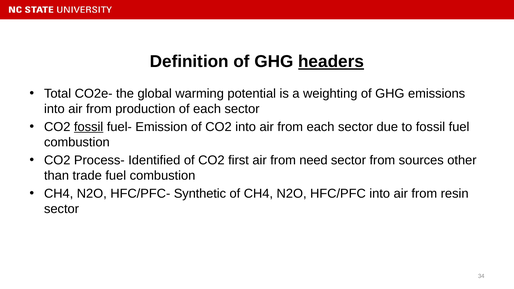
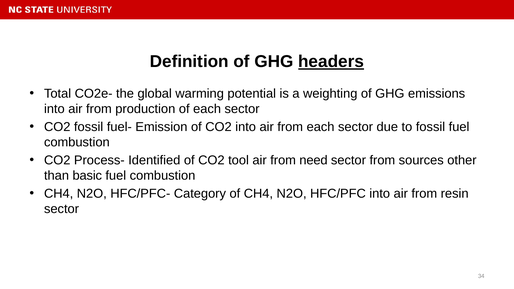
fossil at (89, 127) underline: present -> none
first: first -> tool
trade: trade -> basic
Synthetic: Synthetic -> Category
